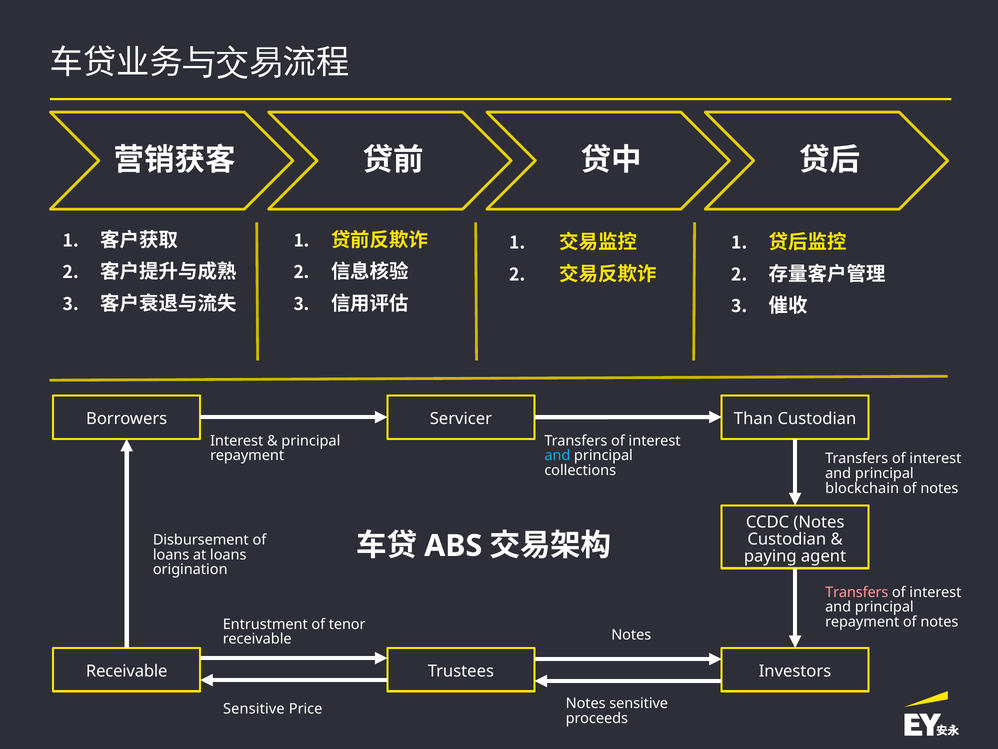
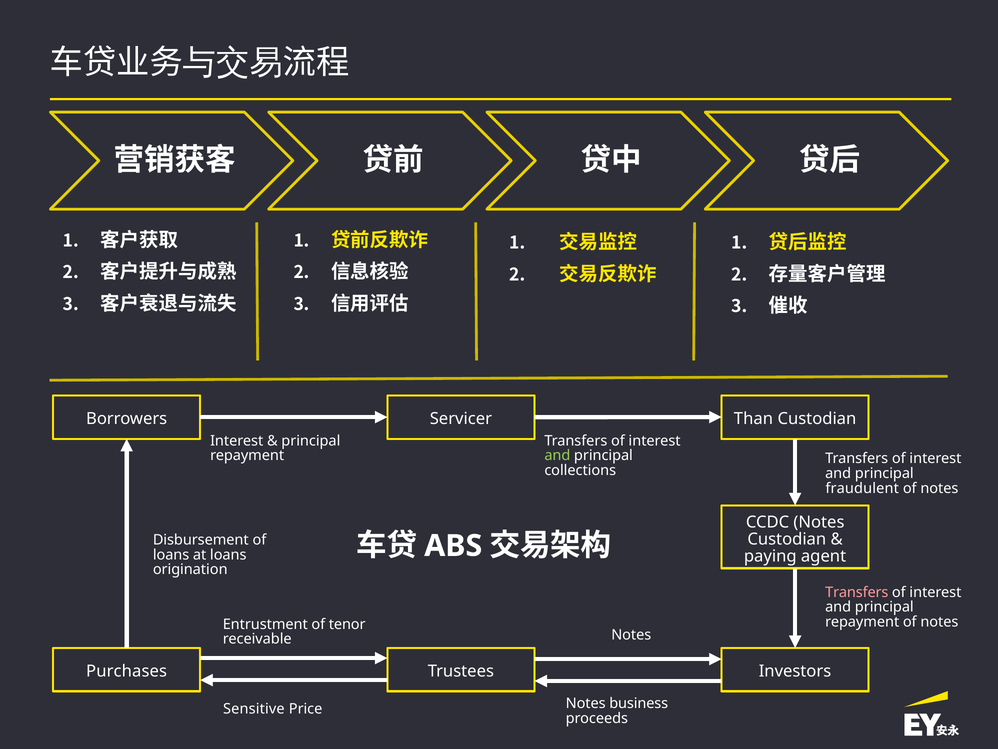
and at (557, 455) colour: light blue -> light green
blockchain: blockchain -> fraudulent
Receivable at (127, 671): Receivable -> Purchases
Notes sensitive: sensitive -> business
